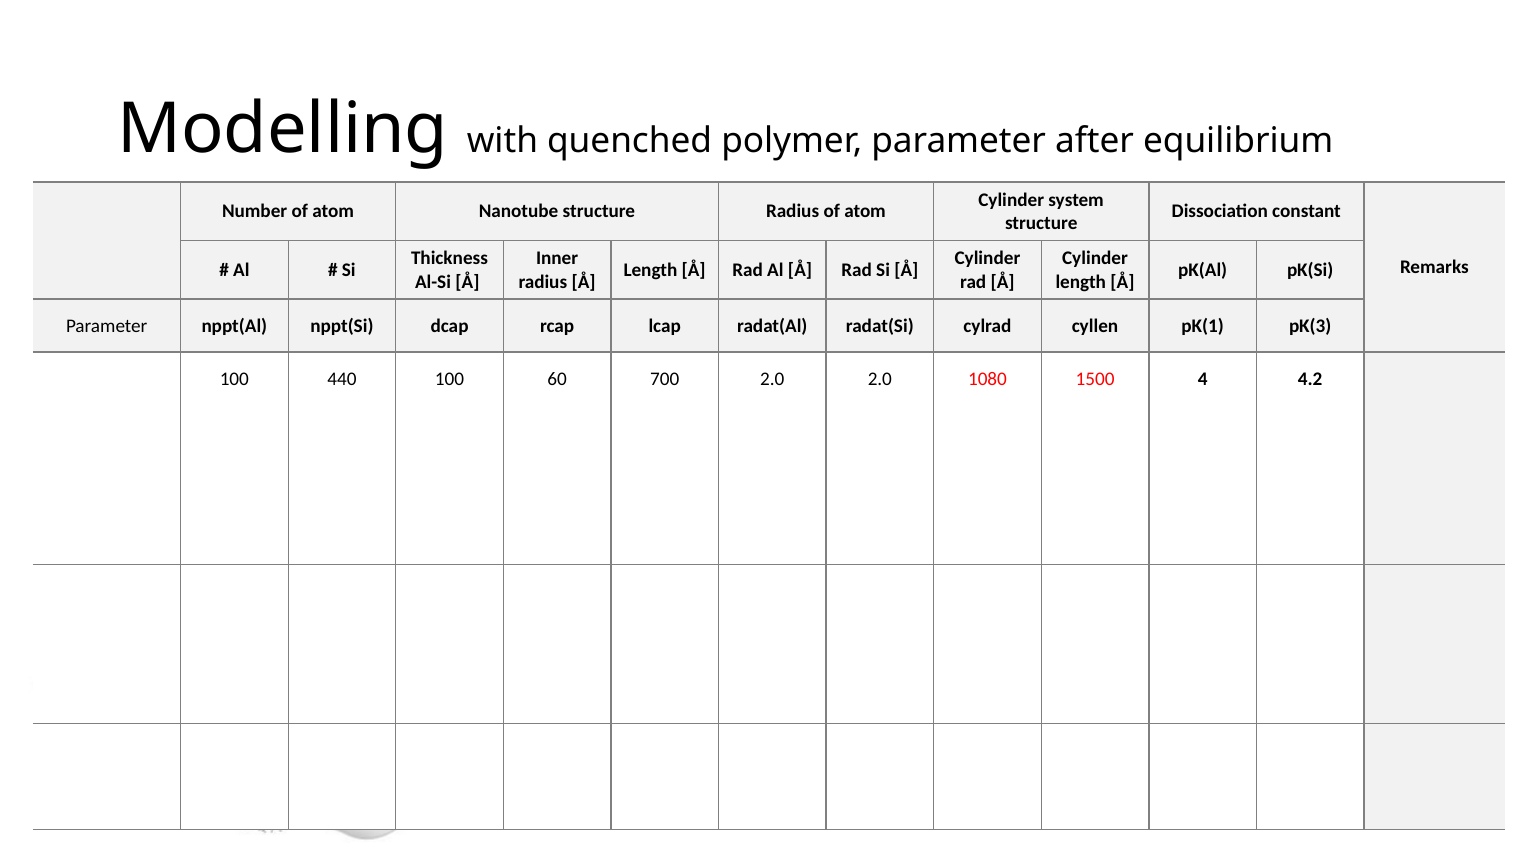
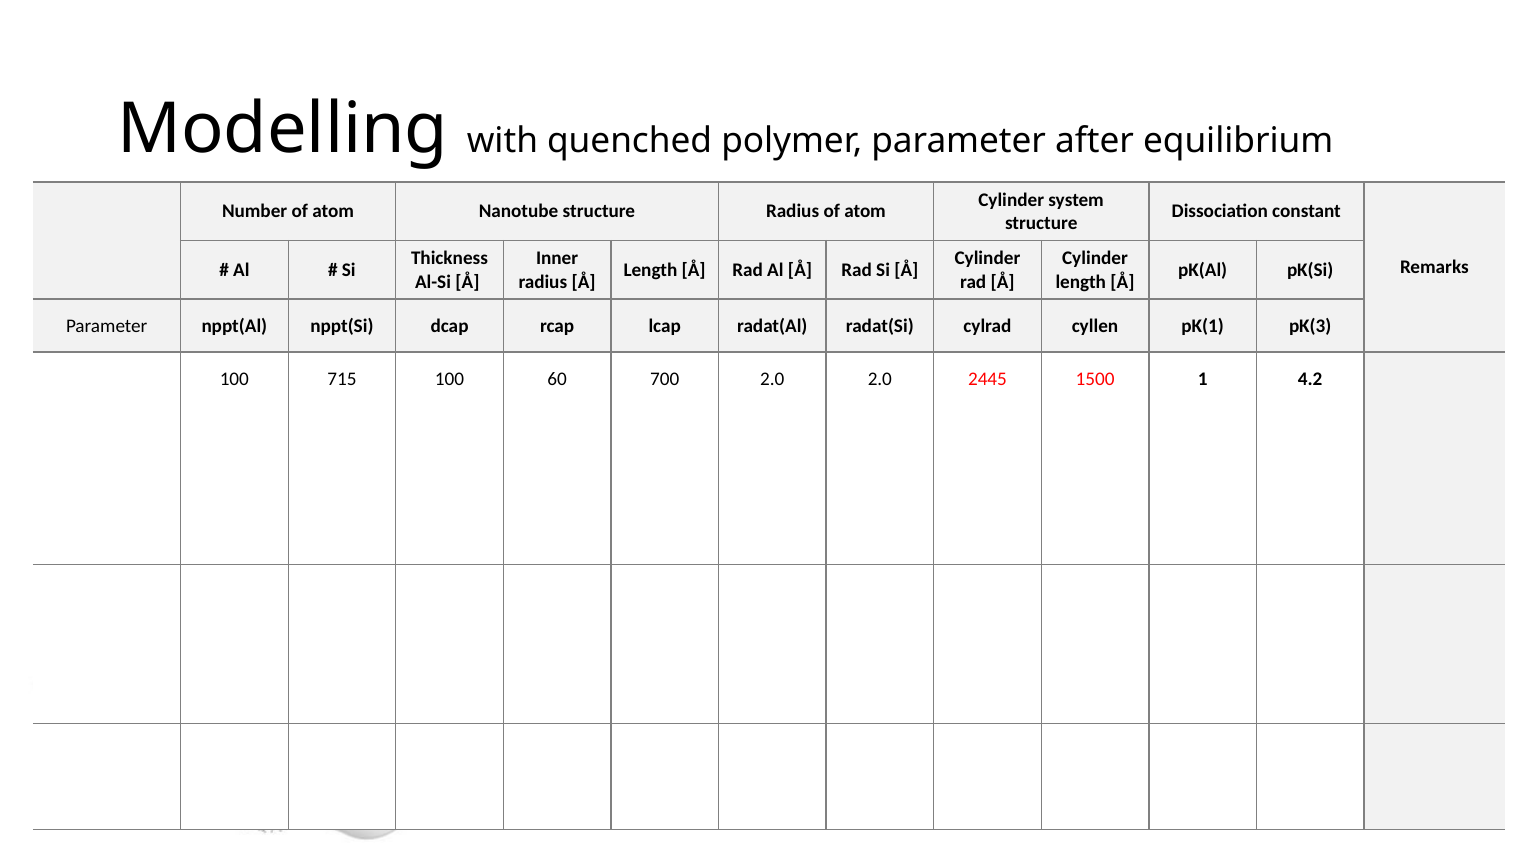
440: 440 -> 715
1080: 1080 -> 2445
4: 4 -> 1
